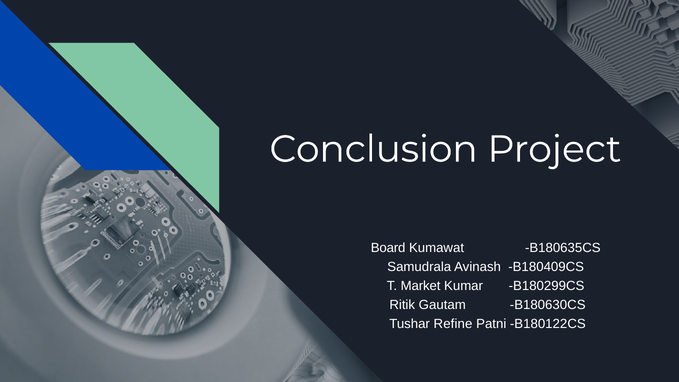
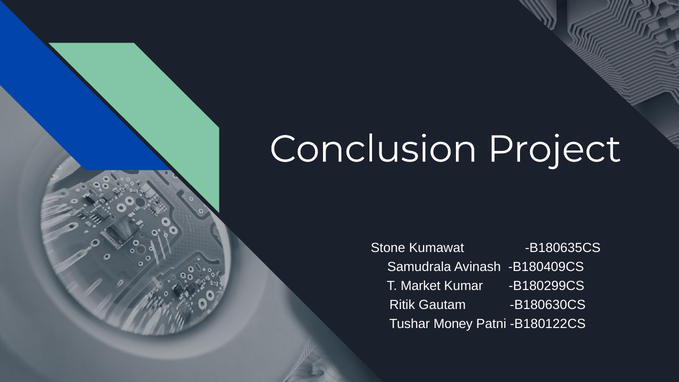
Board: Board -> Stone
Refine: Refine -> Money
